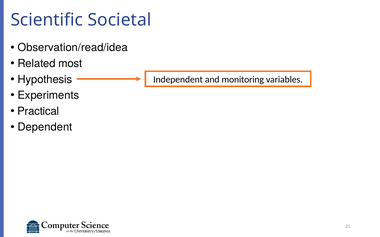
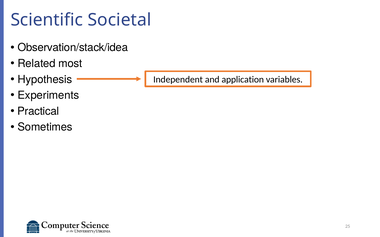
Observation/read/idea: Observation/read/idea -> Observation/stack/idea
monitoring: monitoring -> application
Dependent: Dependent -> Sometimes
